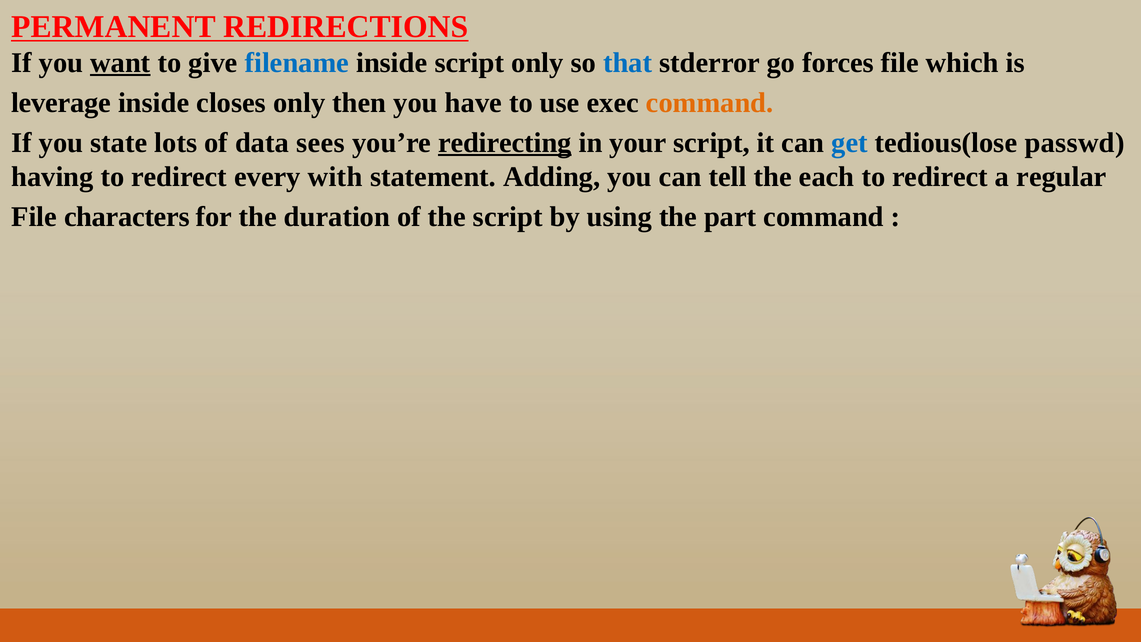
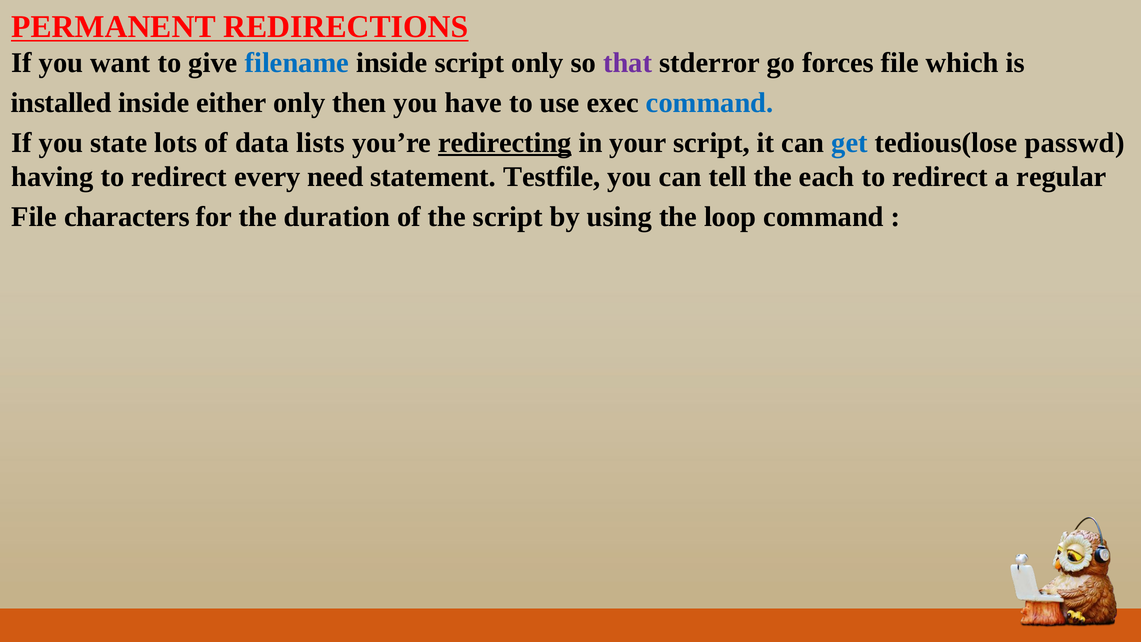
want underline: present -> none
that colour: blue -> purple
leverage: leverage -> installed
closes: closes -> either
command at (710, 103) colour: orange -> blue
sees: sees -> lists
with: with -> need
Adding: Adding -> Testfile
part: part -> loop
